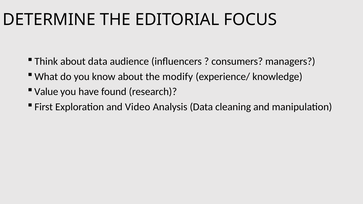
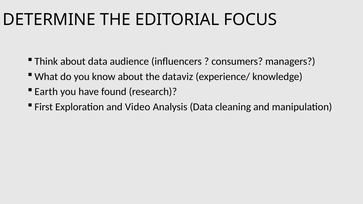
modify: modify -> dataviz
Value: Value -> Earth
